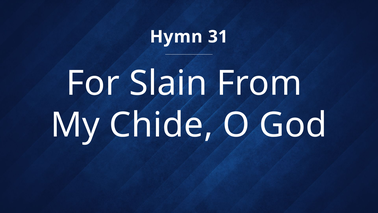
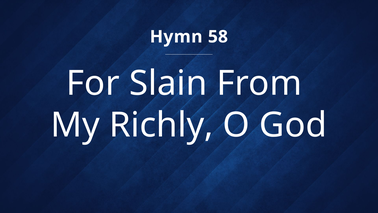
31: 31 -> 58
Chide: Chide -> Richly
